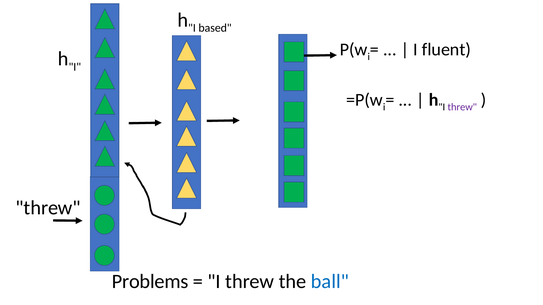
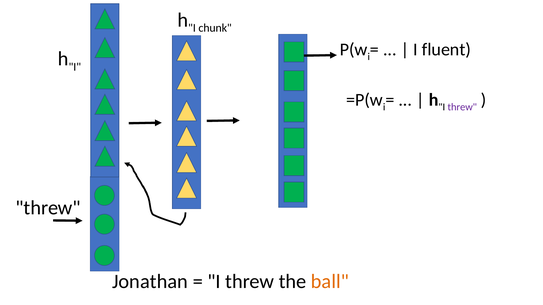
based: based -> chunk
Problems: Problems -> Jonathan
ball colour: blue -> orange
